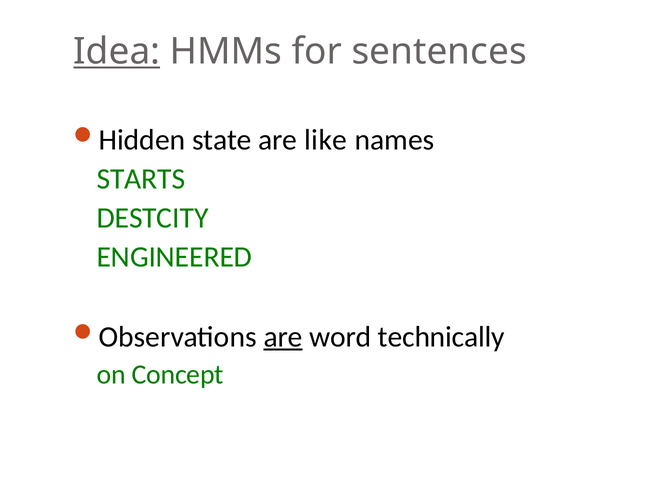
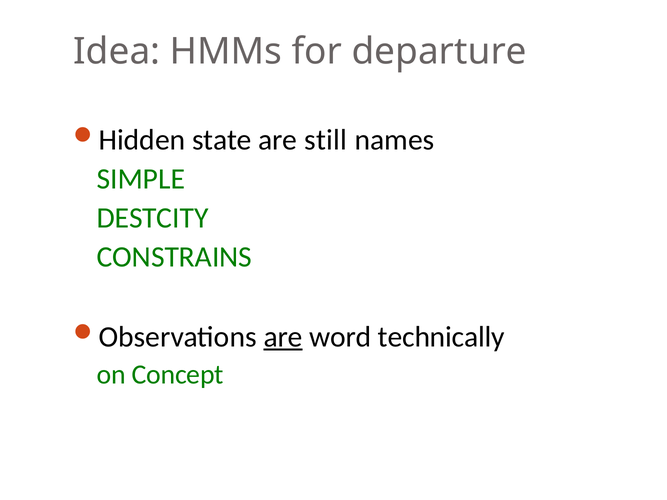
Idea underline: present -> none
sentences: sentences -> departure
like: like -> still
STARTS: STARTS -> SIMPLE
ENGINEERED: ENGINEERED -> CONSTRAINS
